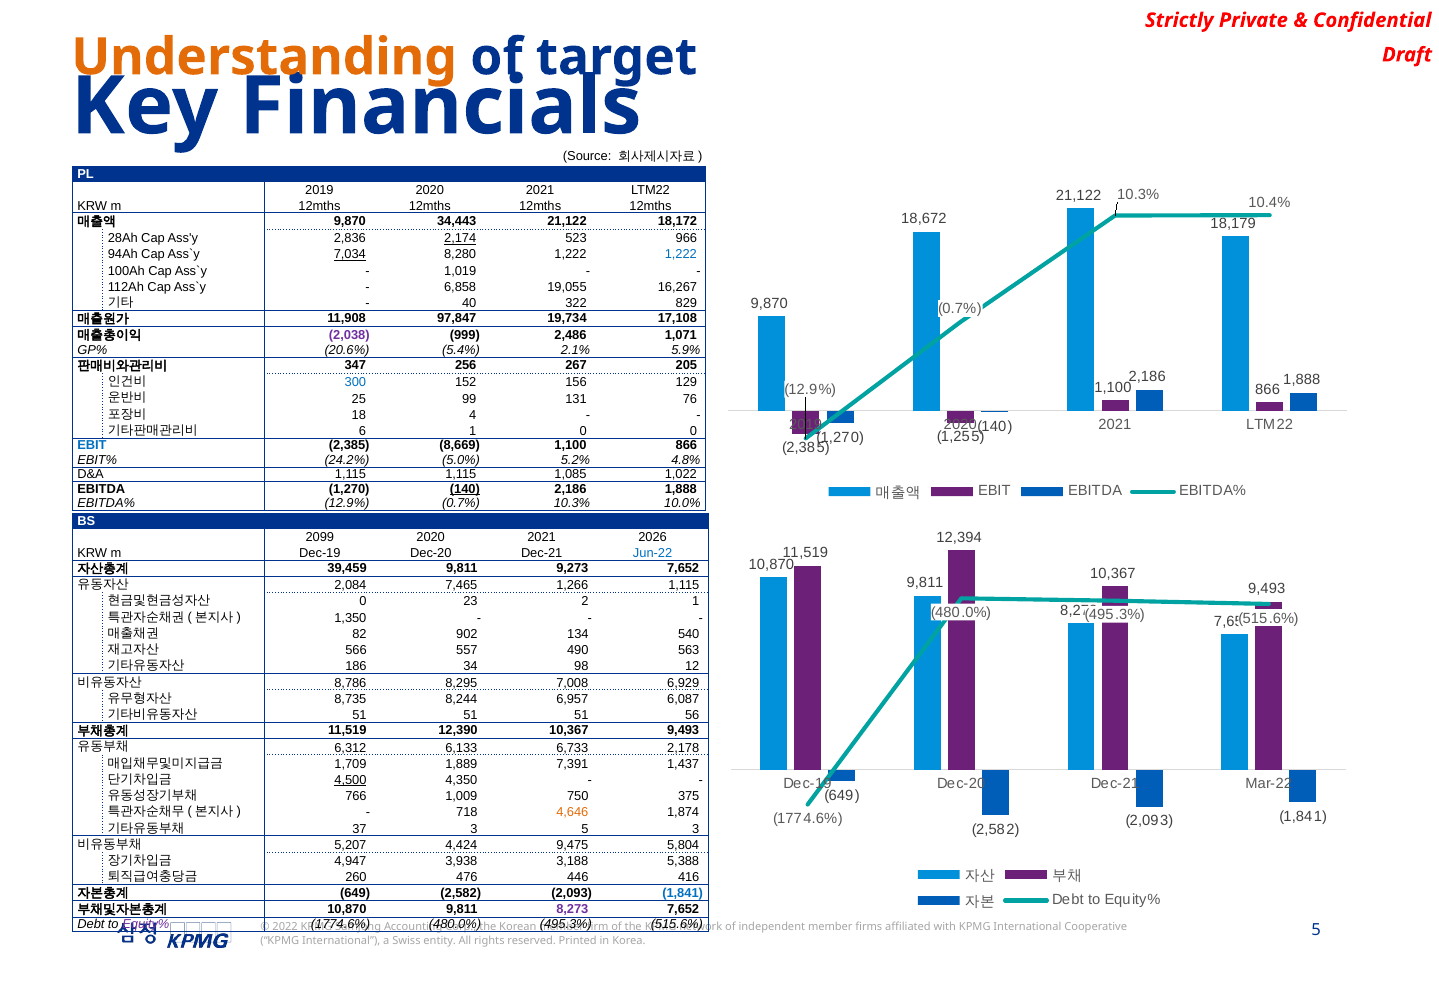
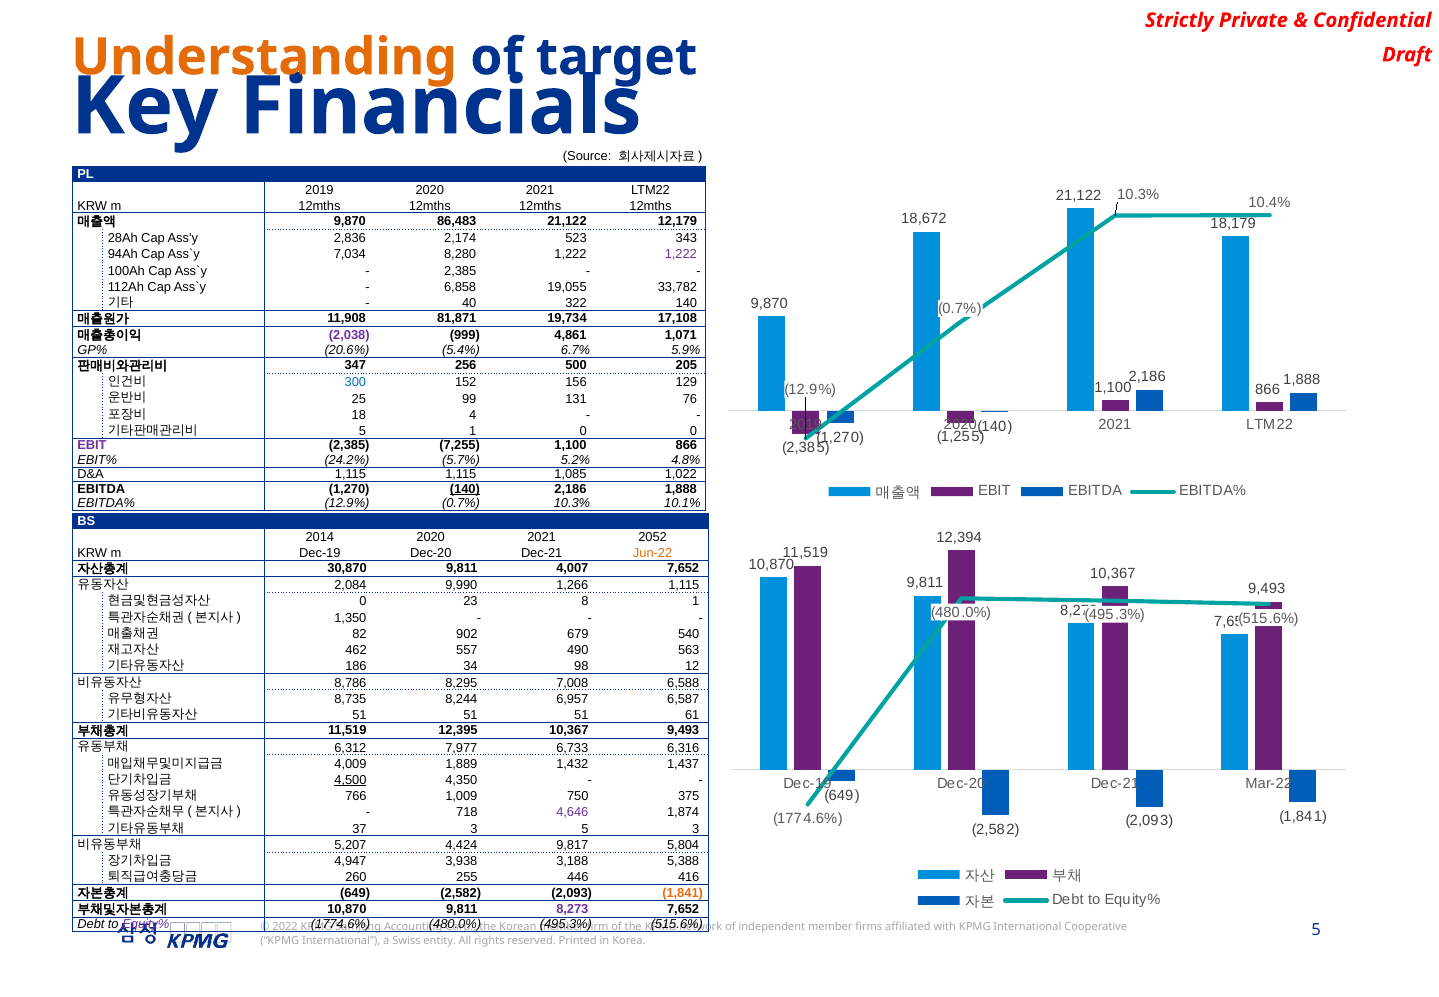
34,443: 34,443 -> 86,483
18,172: 18,172 -> 12,179
2,174 underline: present -> none
966: 966 -> 343
7,034 underline: present -> none
1,222 at (681, 254) colour: blue -> purple
1,019 at (460, 271): 1,019 -> 2,385
16,267: 16,267 -> 33,782
322 829: 829 -> 140
97,847: 97,847 -> 81,871
2,486: 2,486 -> 4,861
2.1%: 2.1% -> 6.7%
267: 267 -> 500
6 at (362, 431): 6 -> 5
EBIT at (92, 445) colour: blue -> purple
8,669: 8,669 -> 7,255
24.2% 5.0%: 5.0% -> 5.7%
10.3% 10.0%: 10.0% -> 10.1%
2099: 2099 -> 2014
2026: 2026 -> 2052
Jun-22 colour: blue -> orange
39,459: 39,459 -> 30,870
9,273: 9,273 -> 4,007
7,465: 7,465 -> 9,990
23 2: 2 -> 8
134: 134 -> 679
566: 566 -> 462
6,929: 6,929 -> 6,588
6,087: 6,087 -> 6,587
56: 56 -> 61
12,390: 12,390 -> 12,395
6,133: 6,133 -> 7,977
2,178: 2,178 -> 6,316
1,709: 1,709 -> 4,009
7,391: 7,391 -> 1,432
4,646 colour: orange -> purple
9,475: 9,475 -> 9,817
476: 476 -> 255
1,841 at (683, 892) colour: blue -> orange
